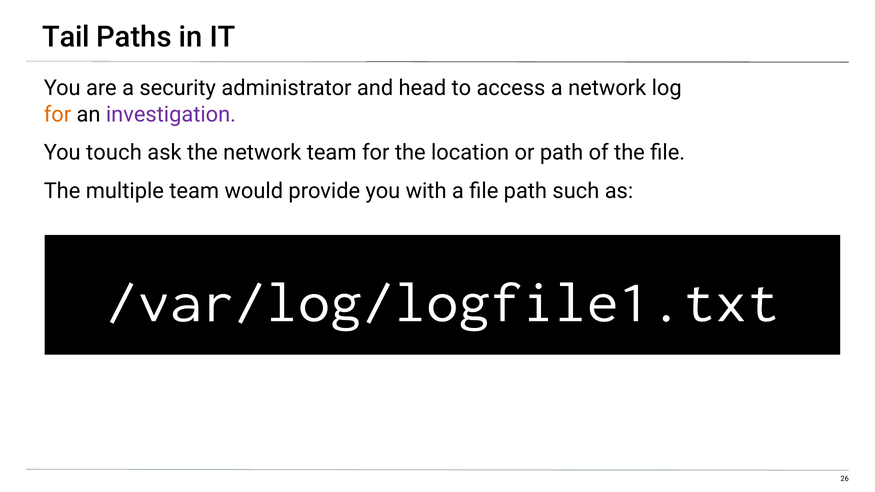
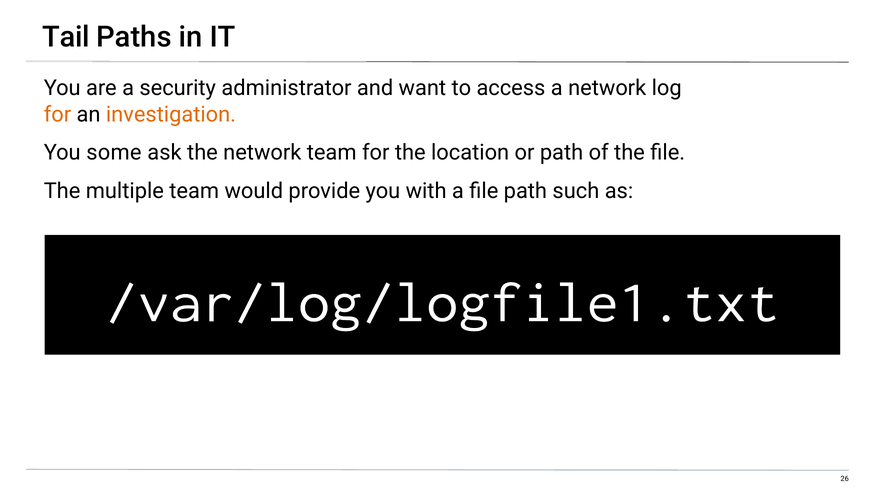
head: head -> want
investigation colour: purple -> orange
touch: touch -> some
